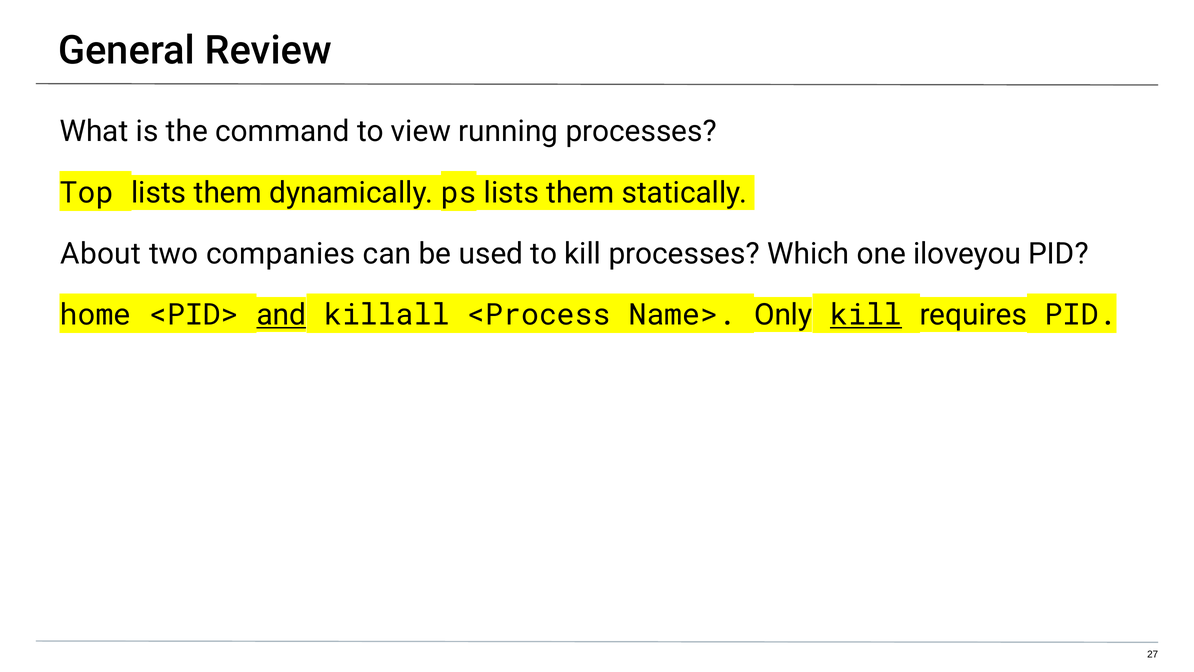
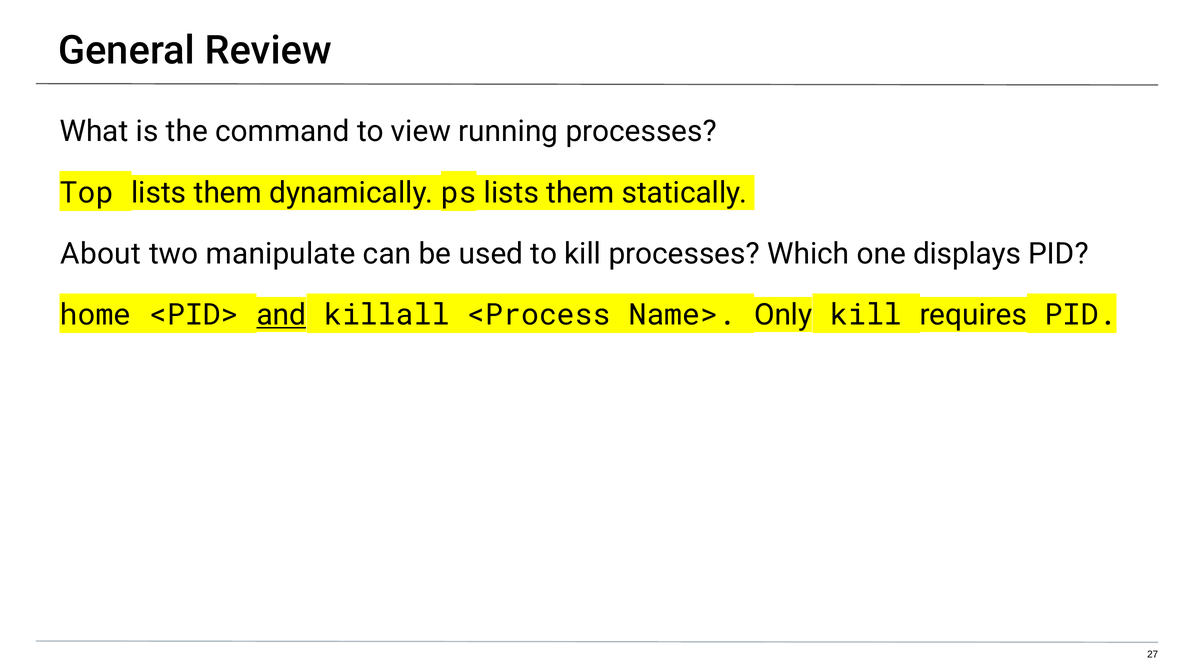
companies: companies -> manipulate
iloveyou: iloveyou -> displays
kill at (866, 315) underline: present -> none
